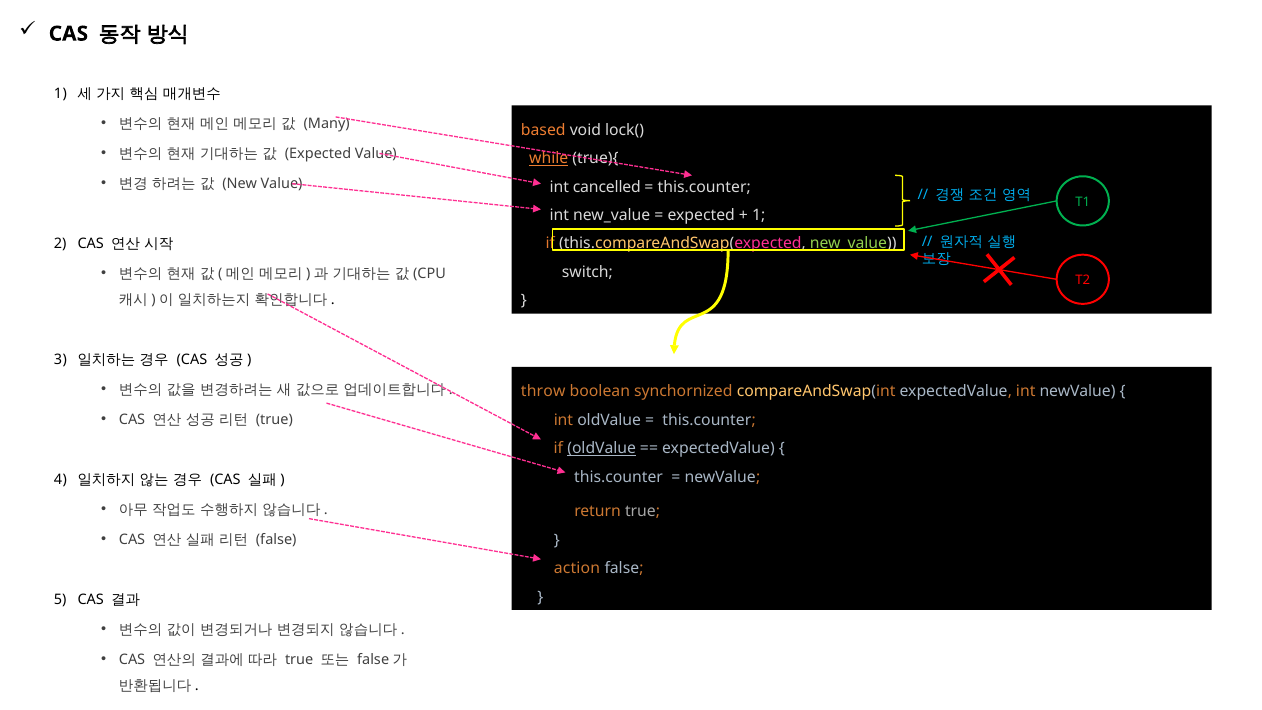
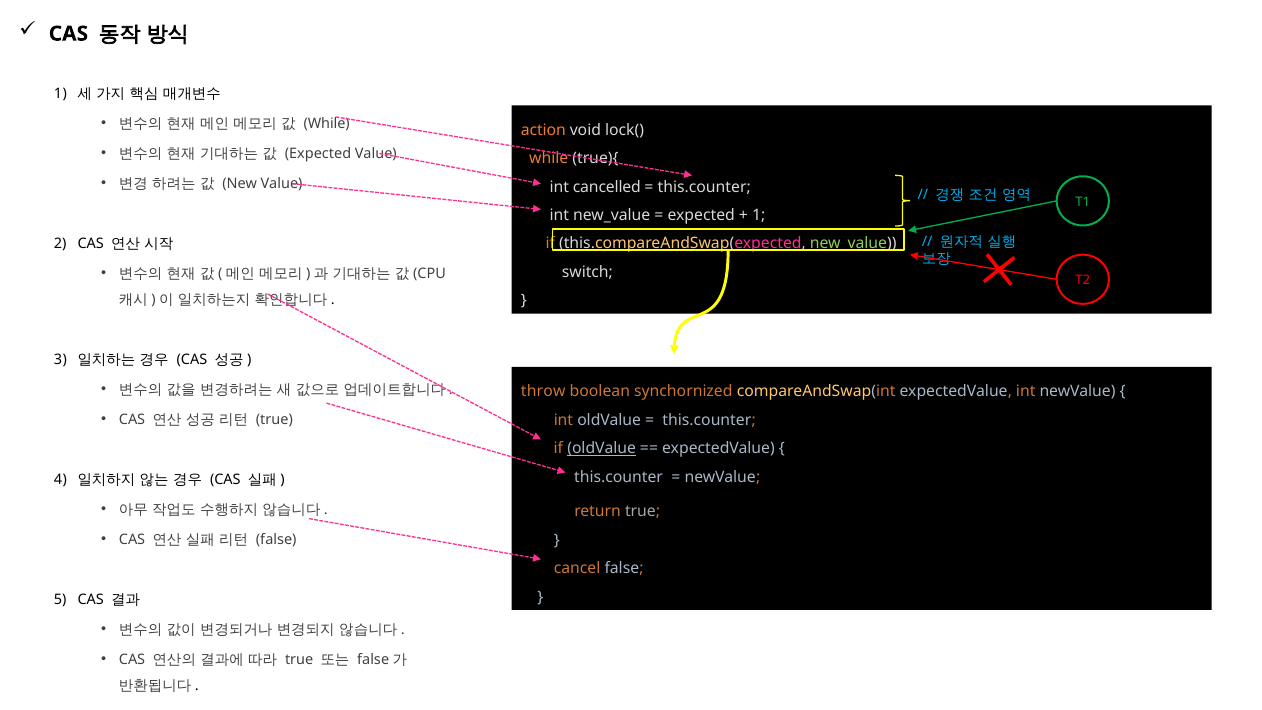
Many at (327, 124): Many -> While
based: based -> action
while at (549, 159) underline: present -> none
action: action -> cancel
